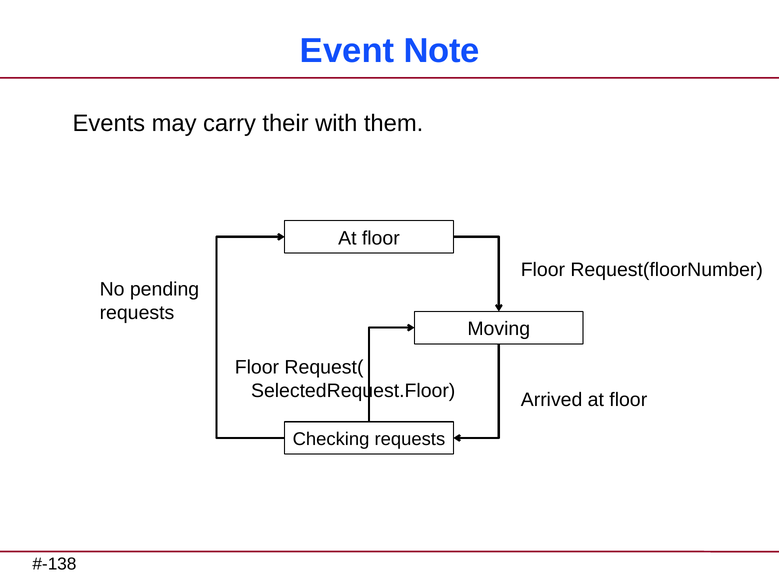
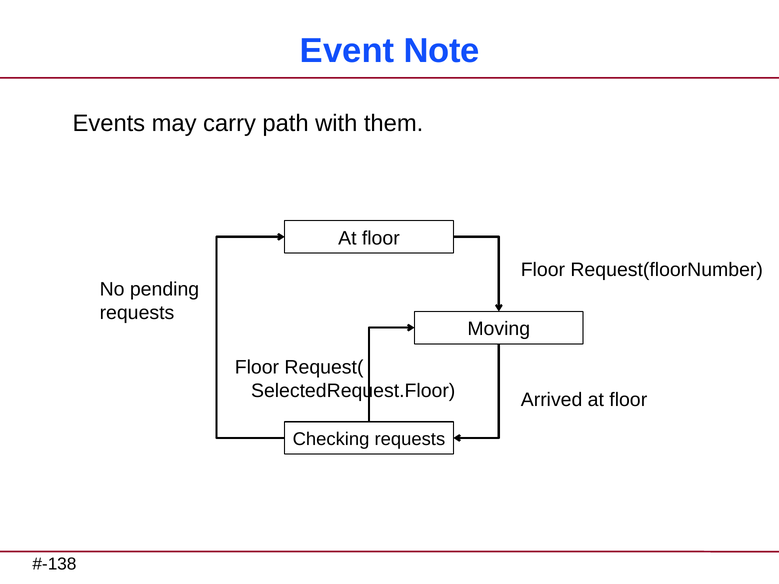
their: their -> path
